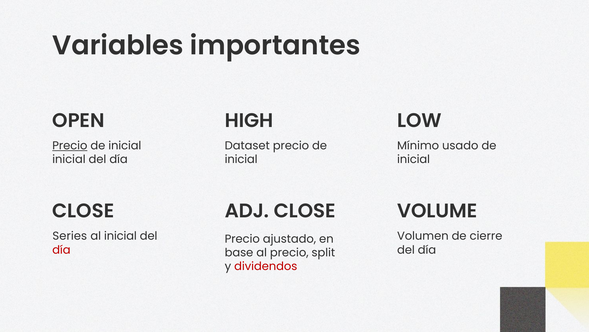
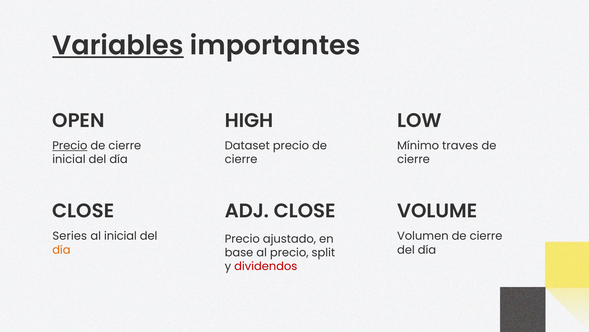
Variables underline: none -> present
inicial at (125, 145): inicial -> cierre
usado: usado -> traves
inicial at (241, 159): inicial -> cierre
inicial at (414, 159): inicial -> cierre
día at (61, 249) colour: red -> orange
